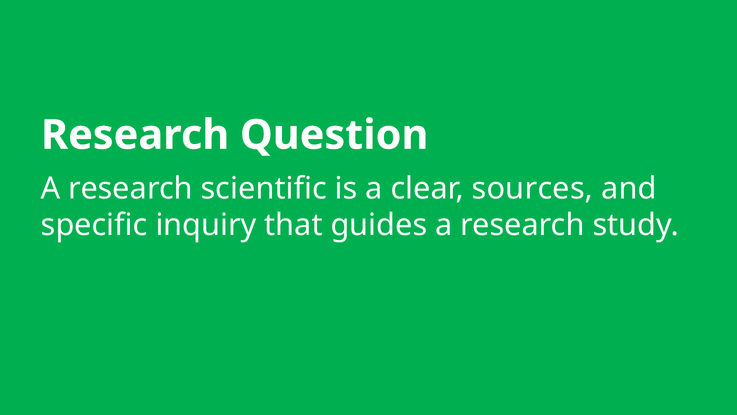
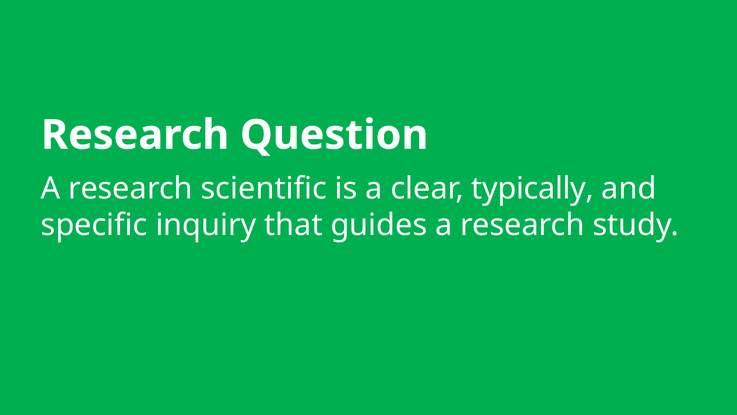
sources: sources -> typically
